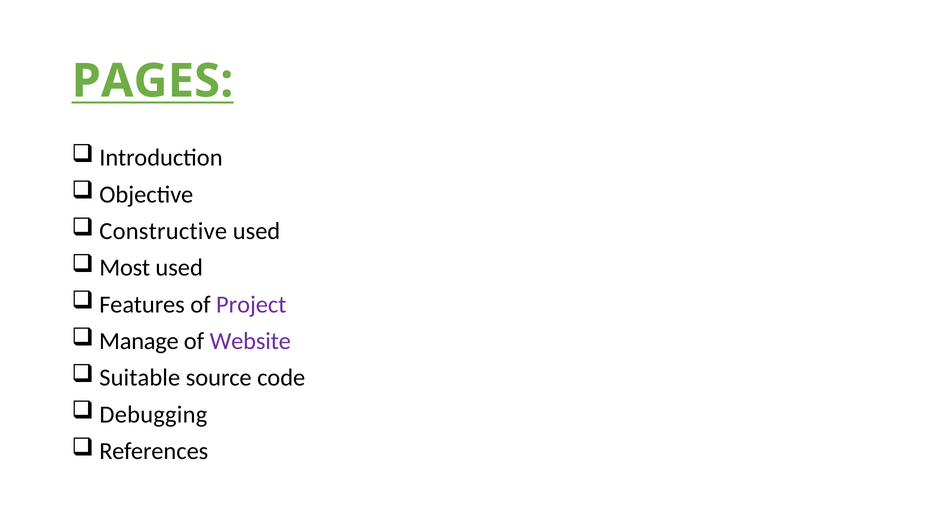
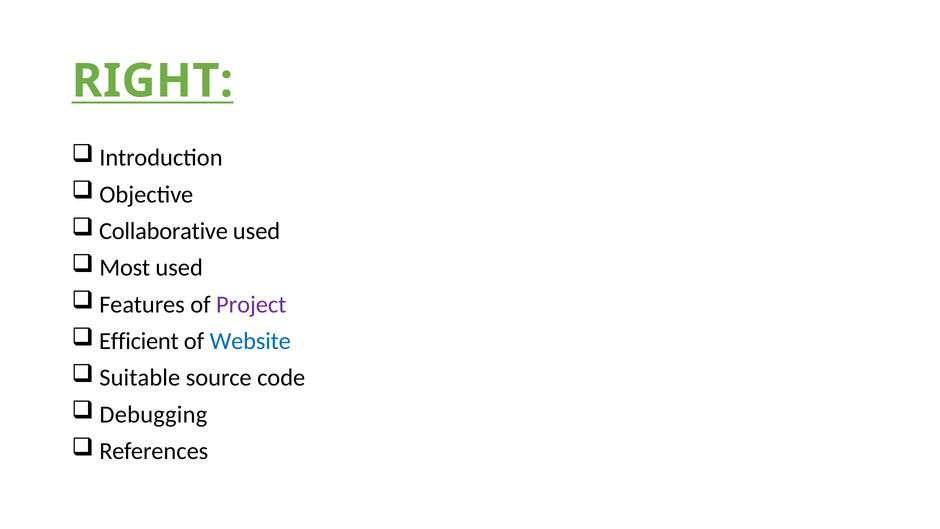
PAGES: PAGES -> RIGHT
Constructive: Constructive -> Collaborative
Manage: Manage -> Efficient
Website colour: purple -> blue
